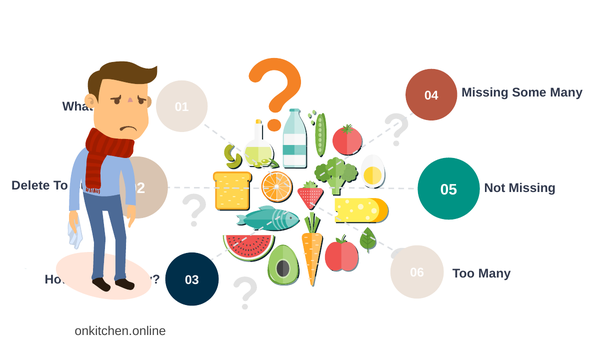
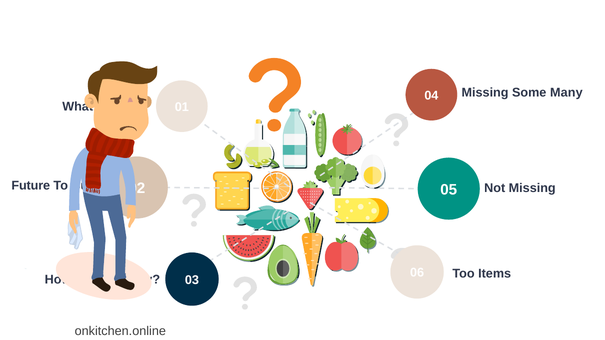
Delete: Delete -> Future
Too Many: Many -> Items
